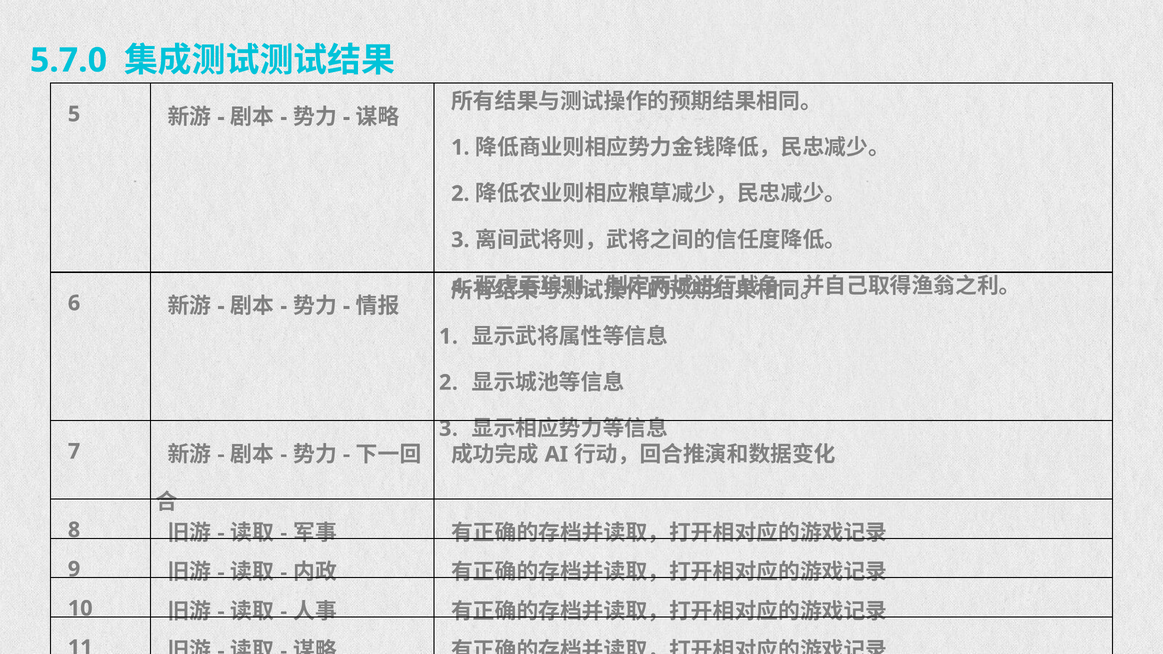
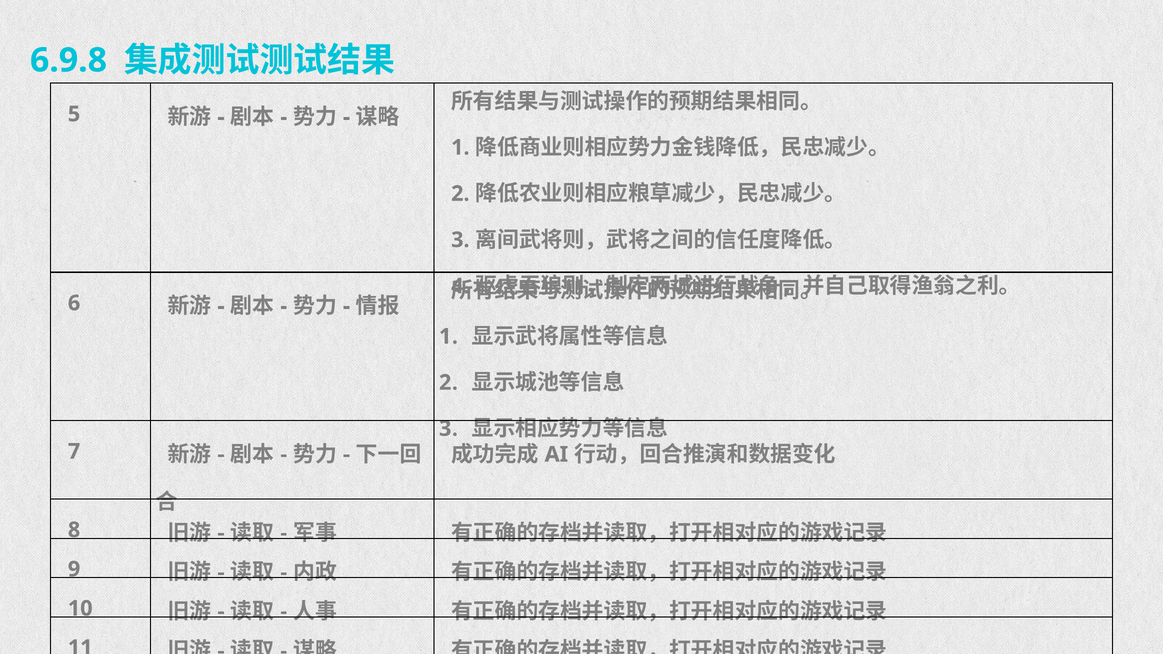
5.7.0: 5.7.0 -> 6.9.8
